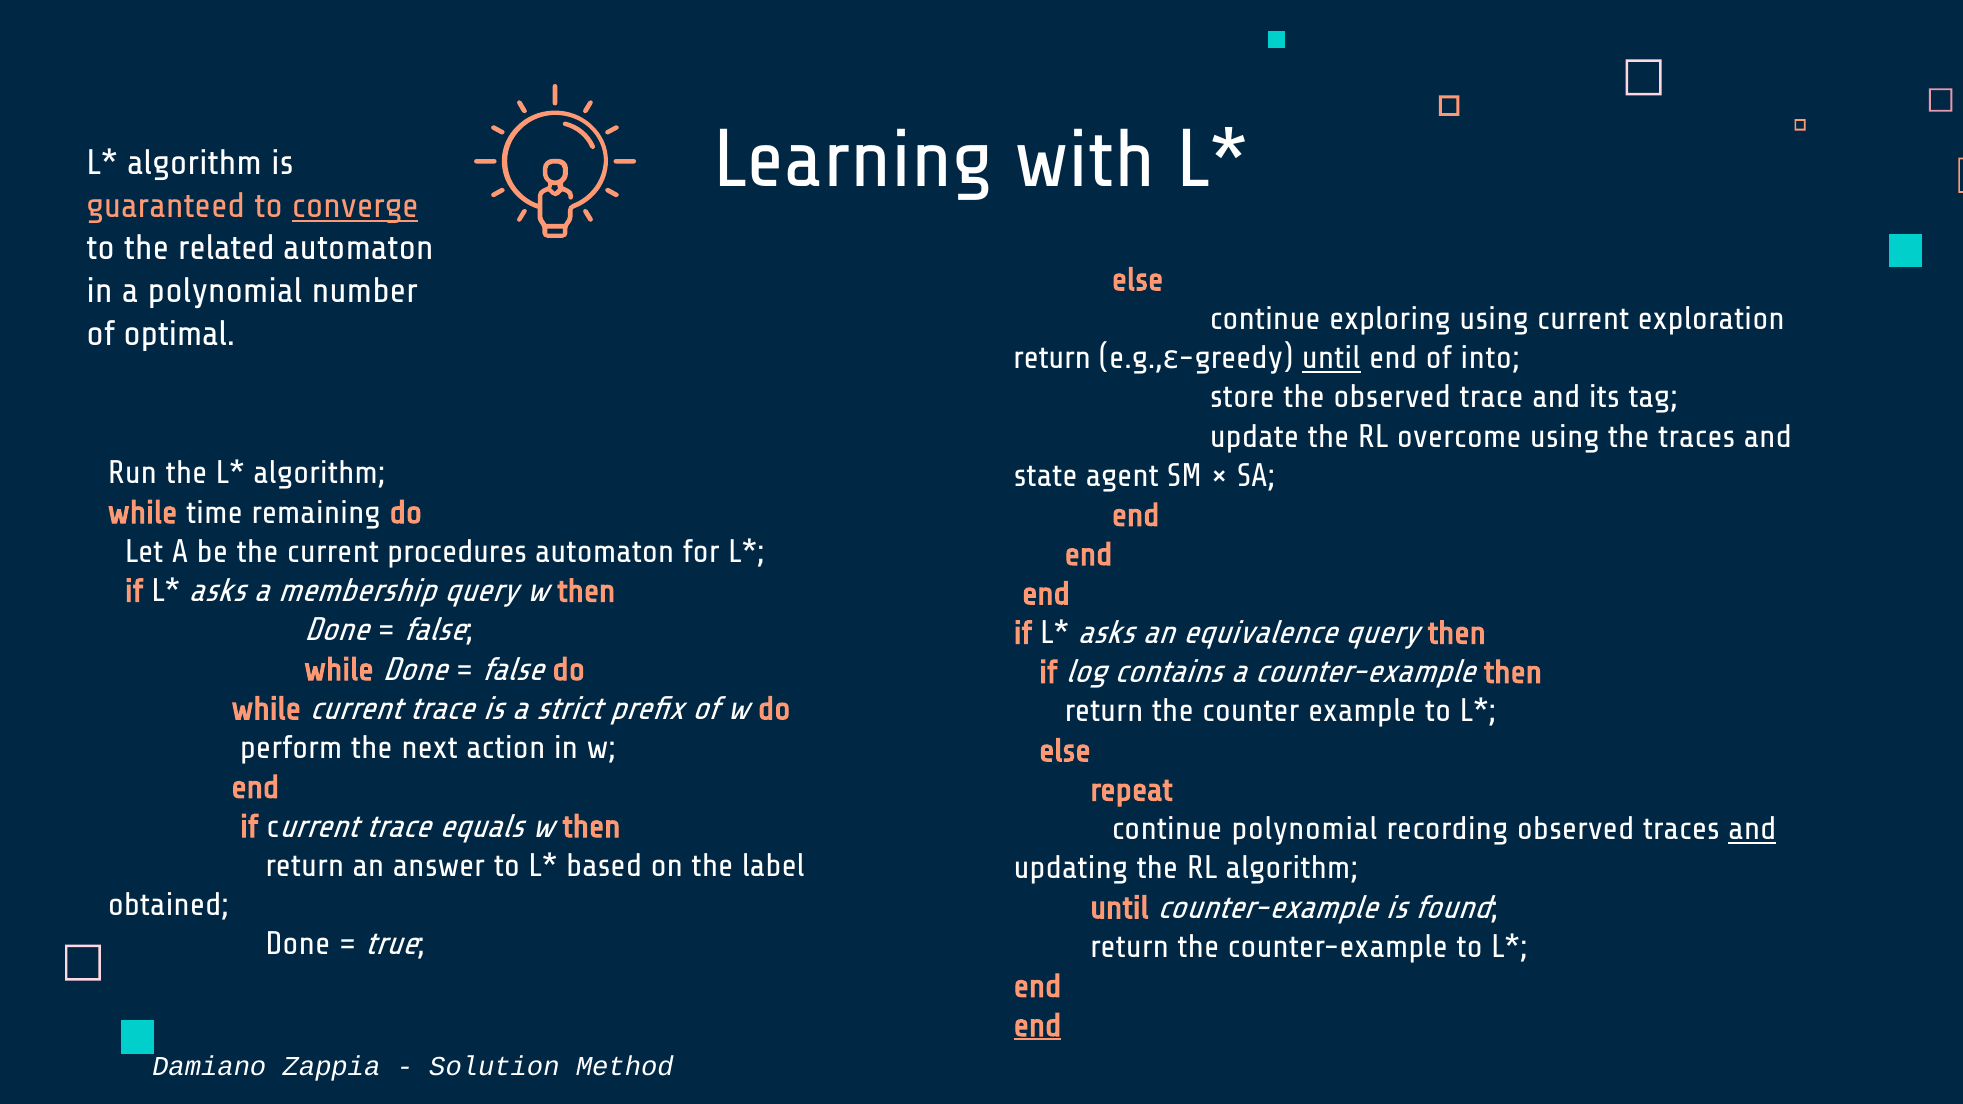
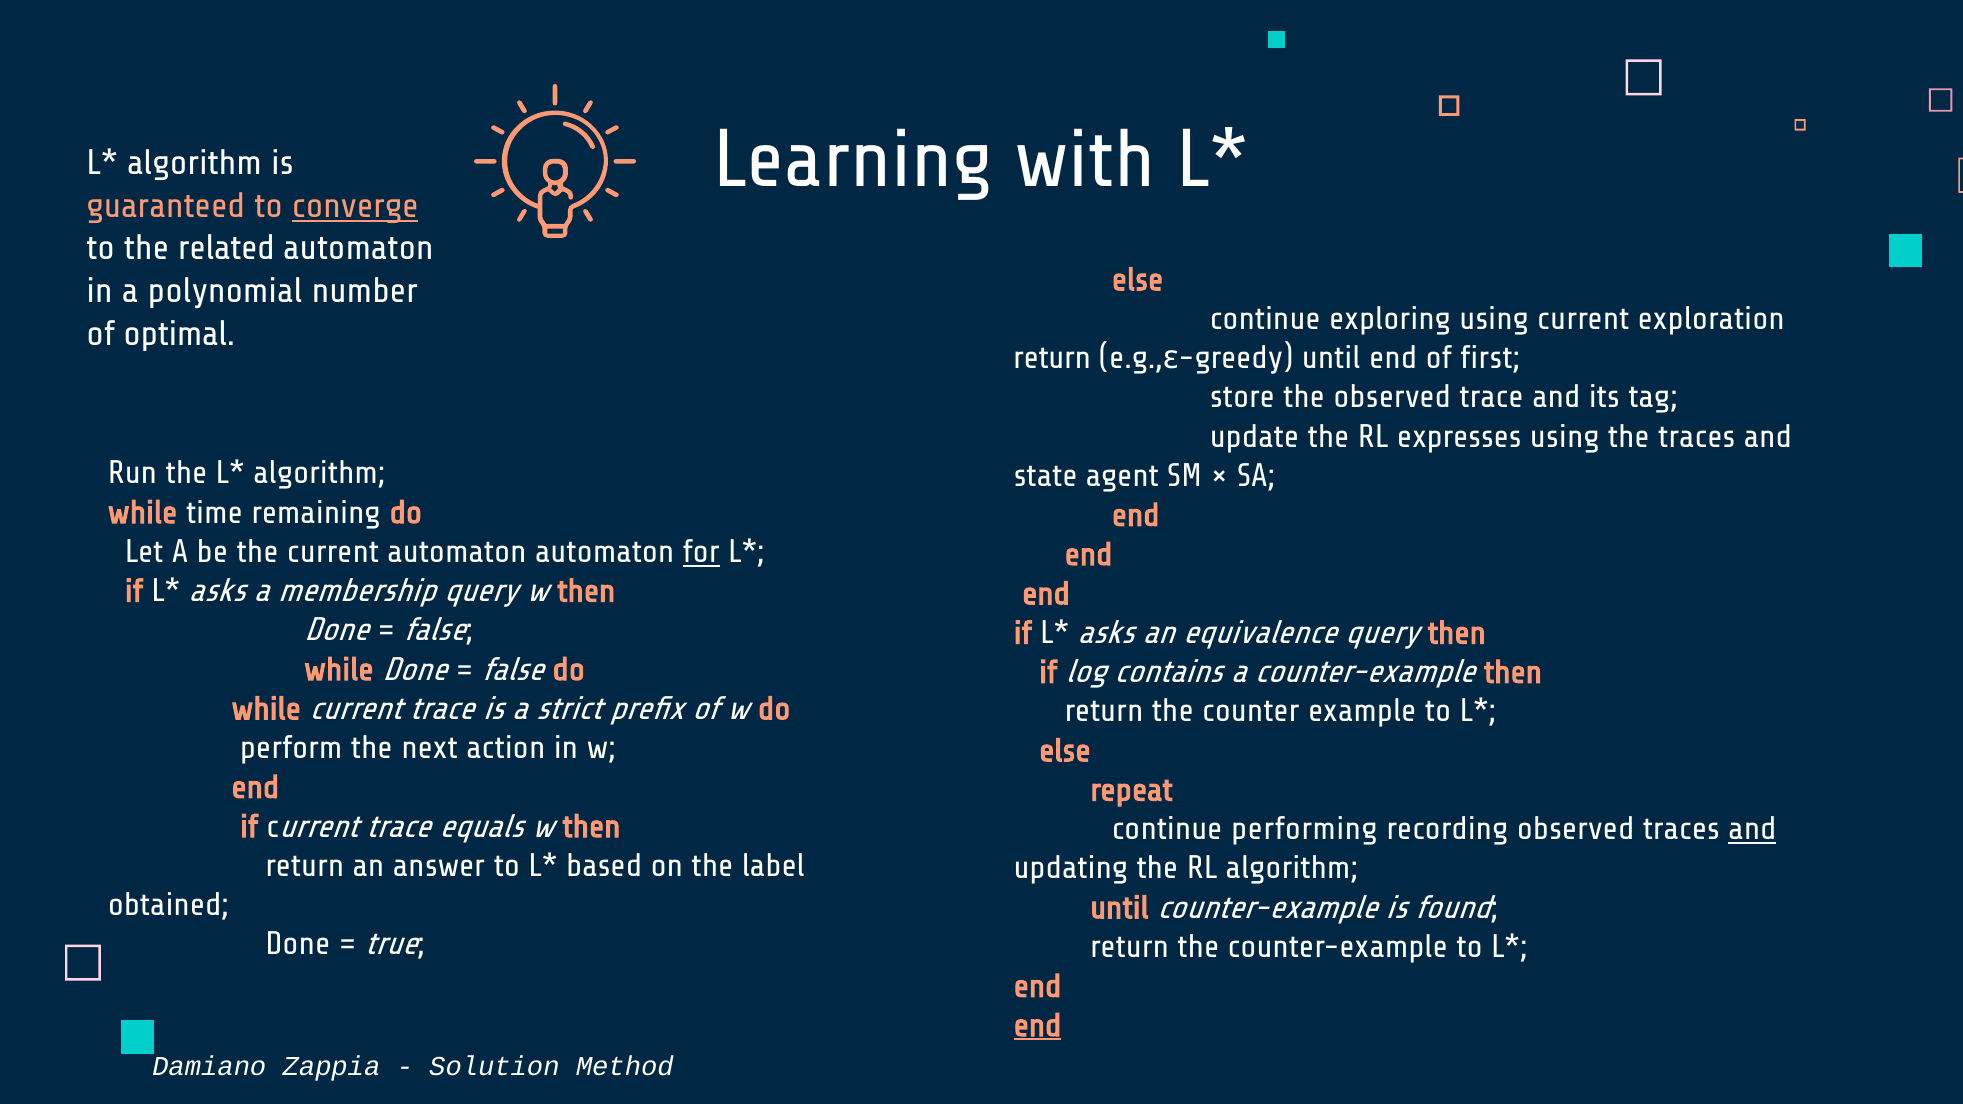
until at (1331, 358) underline: present -> none
into: into -> first
overcome: overcome -> expresses
current procedures: procedures -> automaton
for underline: none -> present
continue polynomial: polynomial -> performing
